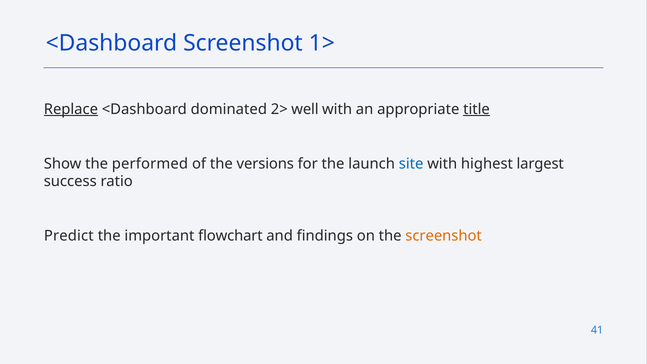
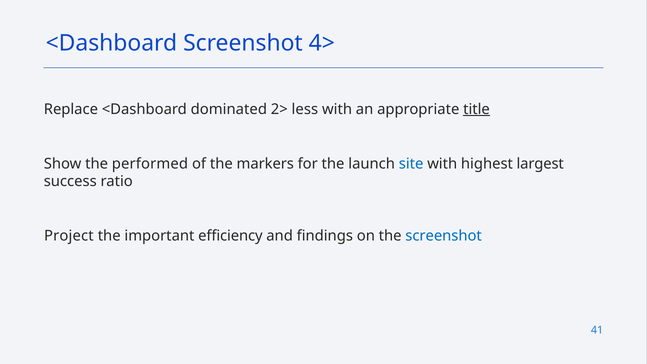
1>: 1> -> 4>
Replace underline: present -> none
well: well -> less
versions: versions -> markers
Predict: Predict -> Project
flowchart: flowchart -> efficiency
screenshot at (444, 236) colour: orange -> blue
